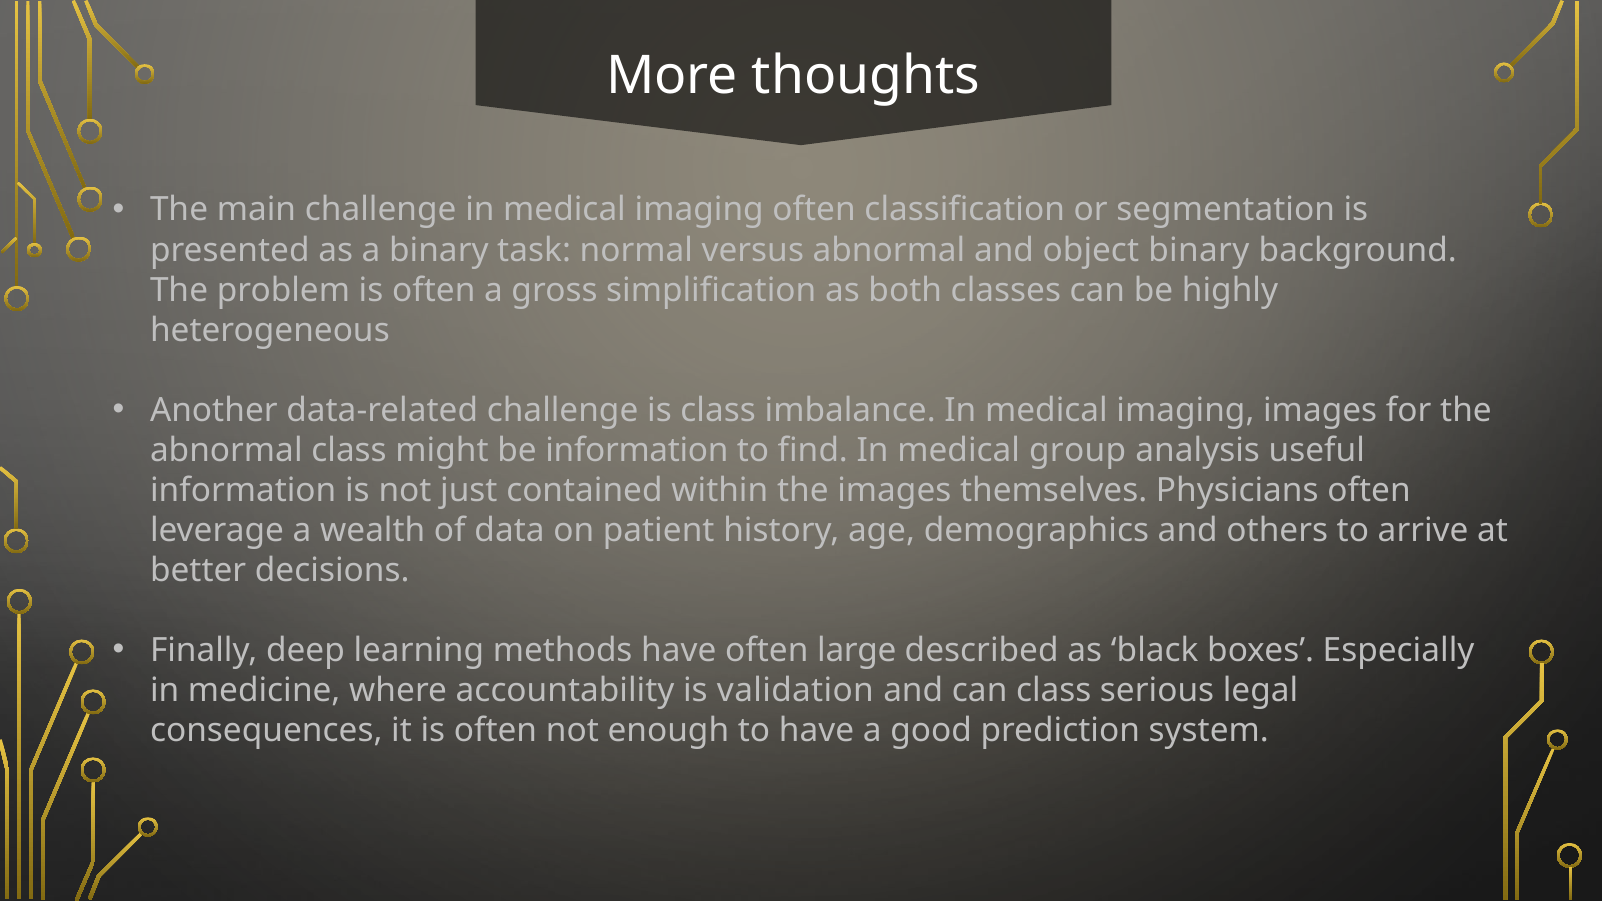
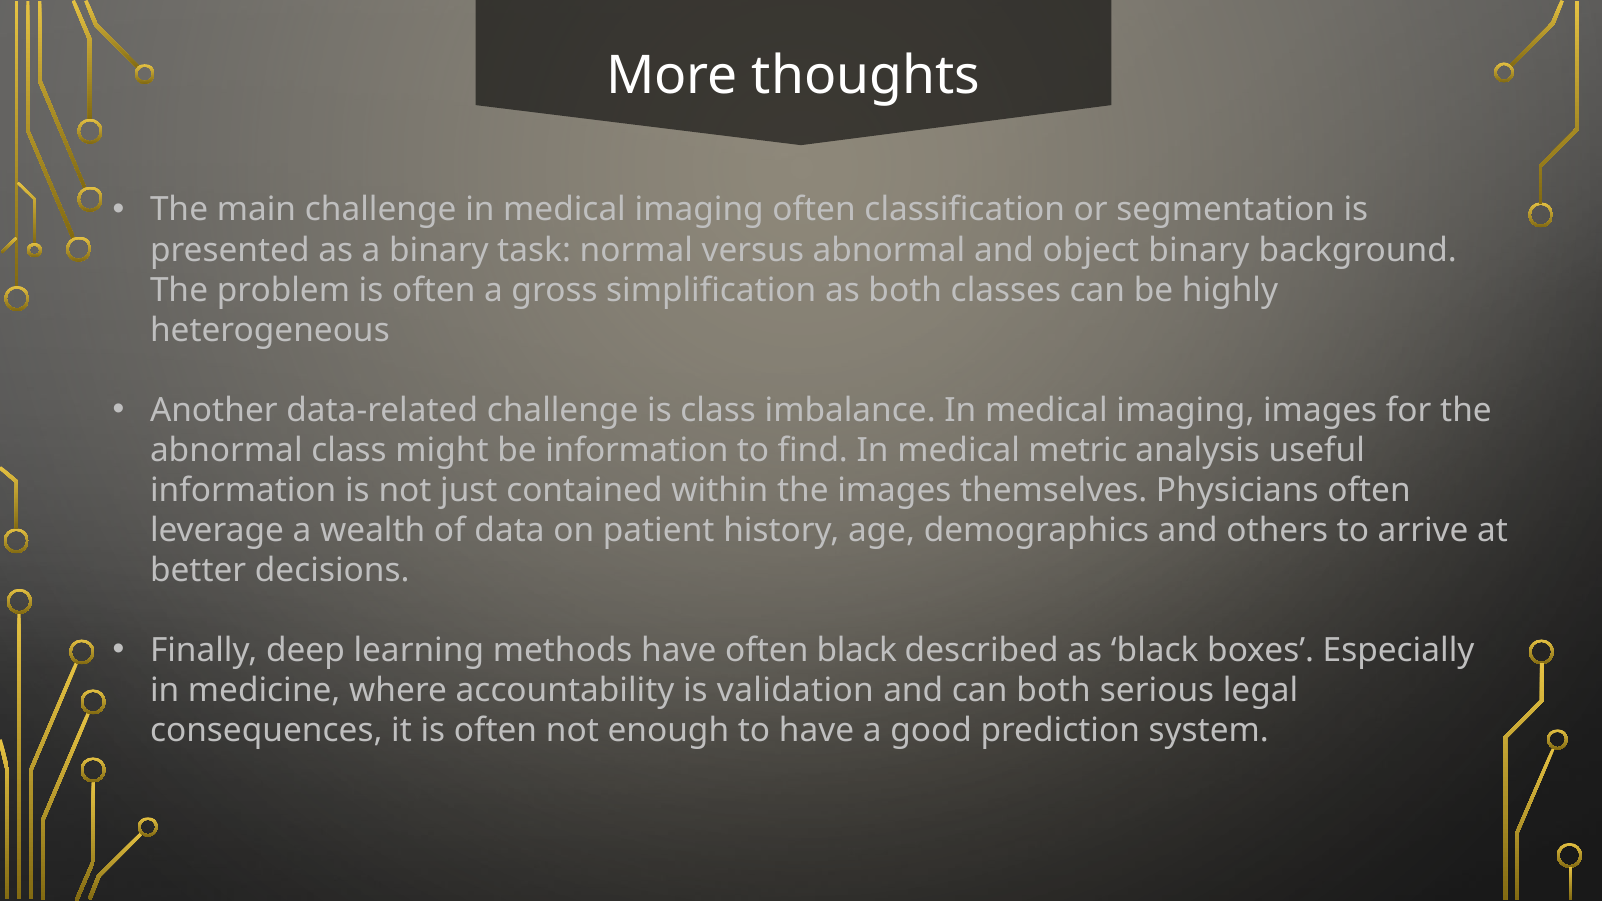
group: group -> metric
often large: large -> black
can class: class -> both
